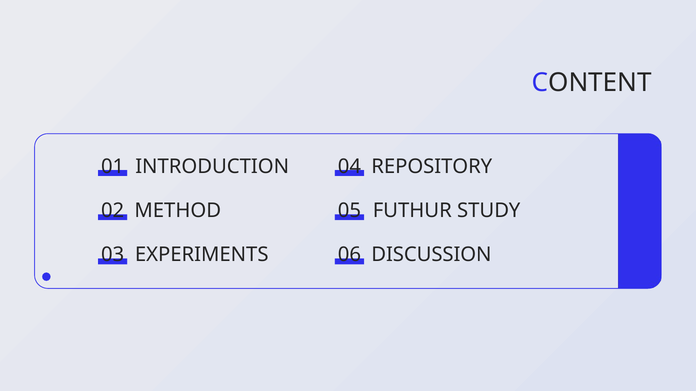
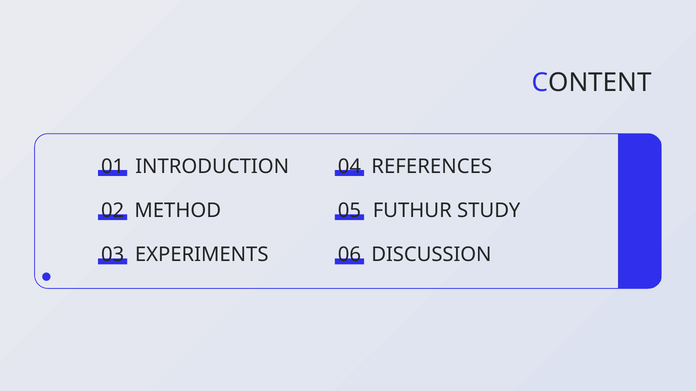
REPOSITORY: REPOSITORY -> REFERENCES
